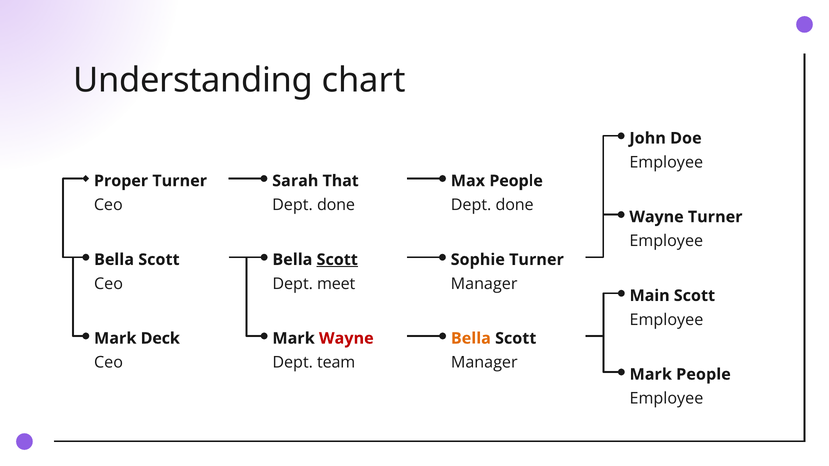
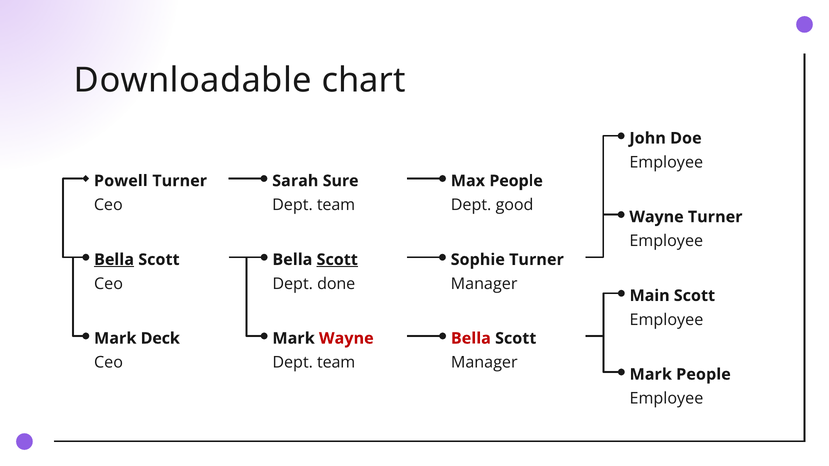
Understanding: Understanding -> Downloadable
Proper: Proper -> Powell
That: That -> Sure
done at (336, 205): done -> team
done at (515, 205): done -> good
Bella at (114, 260) underline: none -> present
meet: meet -> done
Bella at (471, 339) colour: orange -> red
